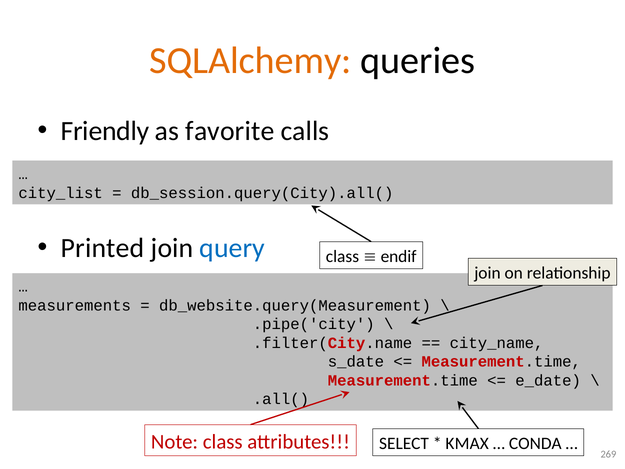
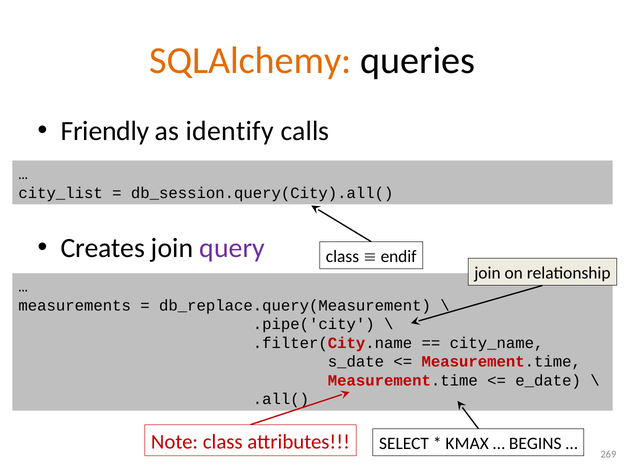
favorite: favorite -> identify
Printed: Printed -> Creates
query colour: blue -> purple
db_website.query(Measurement: db_website.query(Measurement -> db_replace.query(Measurement
CONDA: CONDA -> BEGINS
